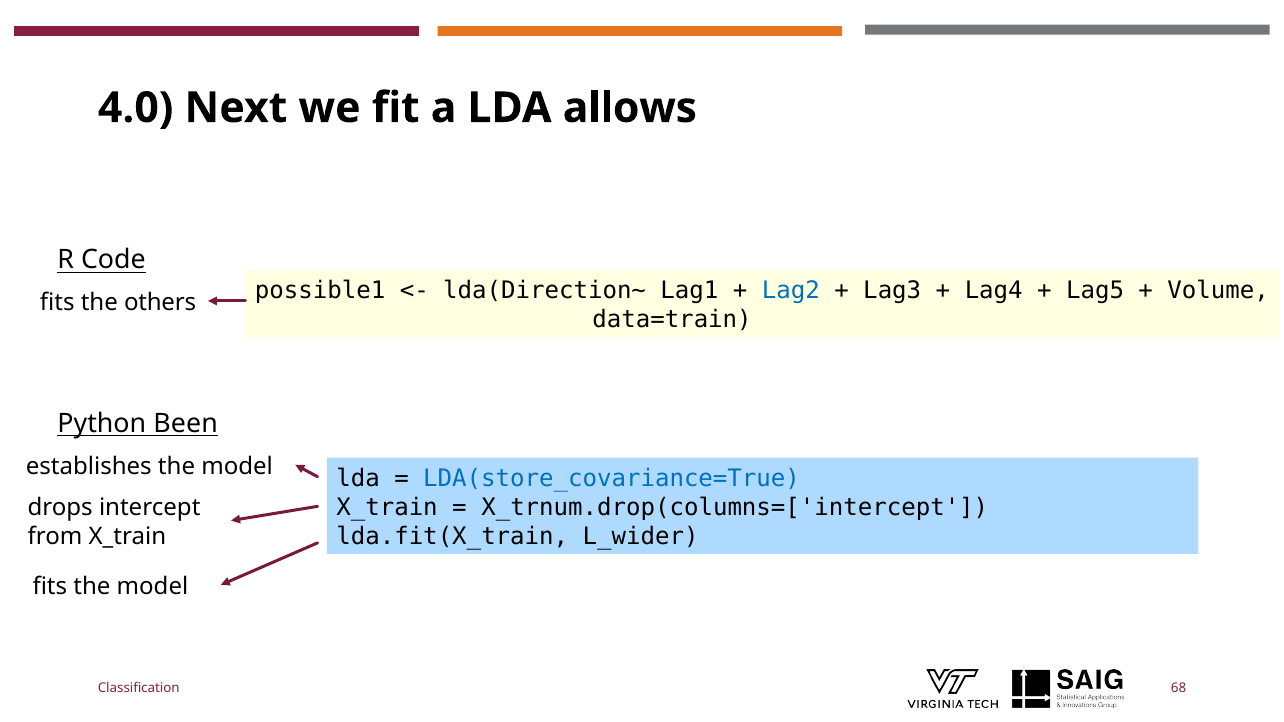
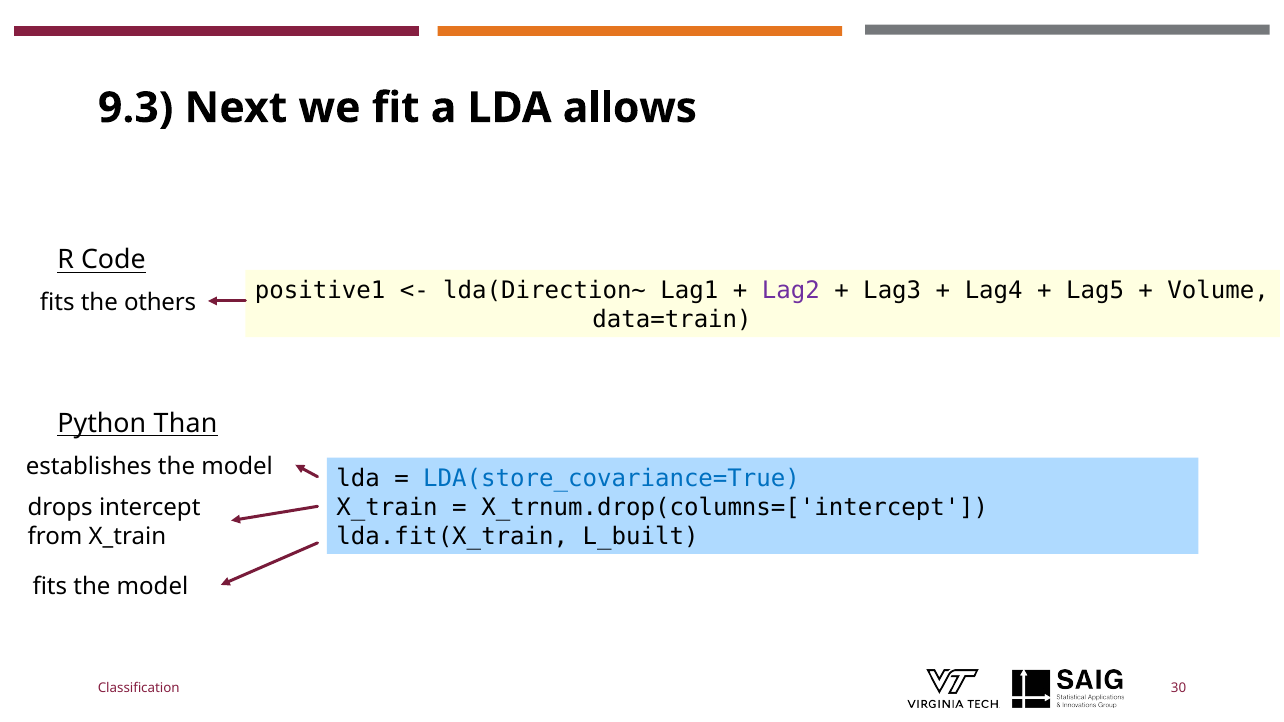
4.0: 4.0 -> 9.3
possible1: possible1 -> positive1
Lag2 colour: blue -> purple
Been: Been -> Than
L_wider: L_wider -> L_built
68: 68 -> 30
